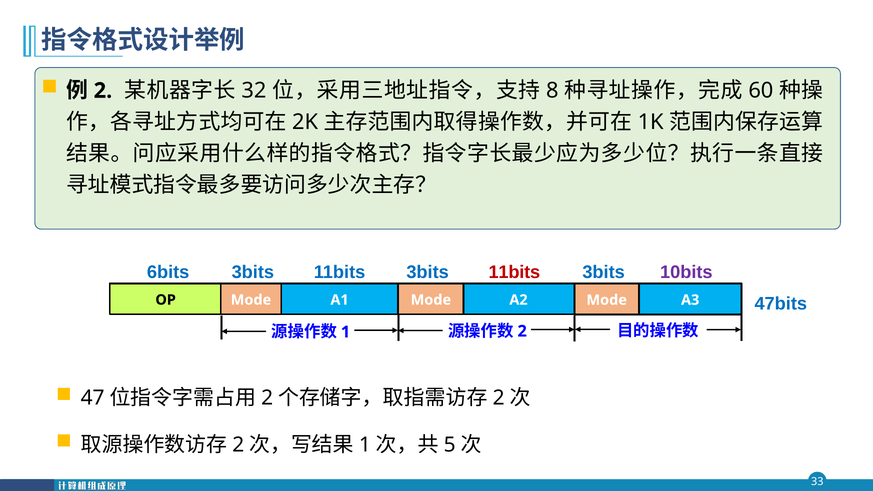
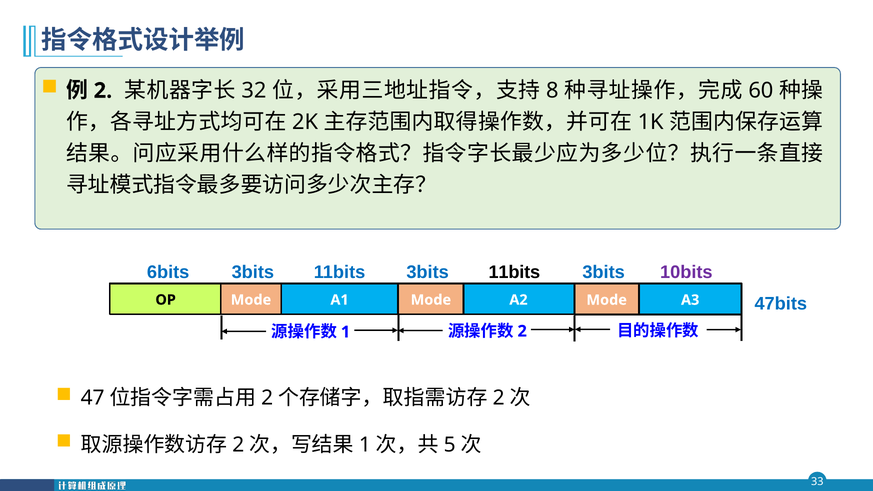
11bits at (514, 272) colour: red -> black
